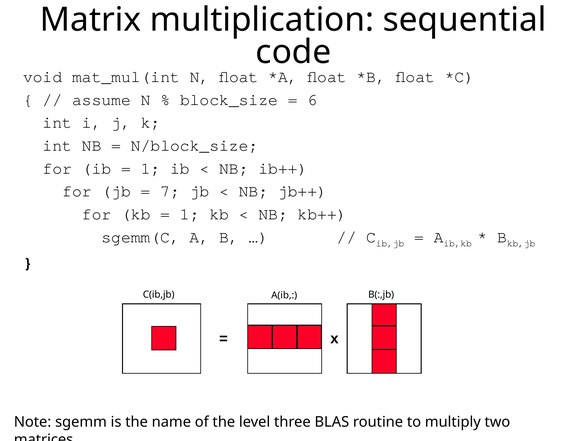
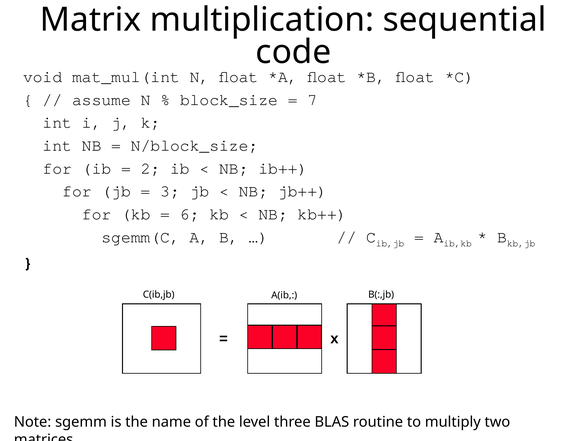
6: 6 -> 7
1 at (151, 168): 1 -> 2
7: 7 -> 3
1 at (190, 214): 1 -> 6
